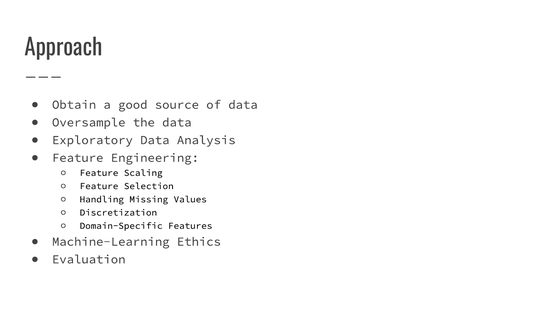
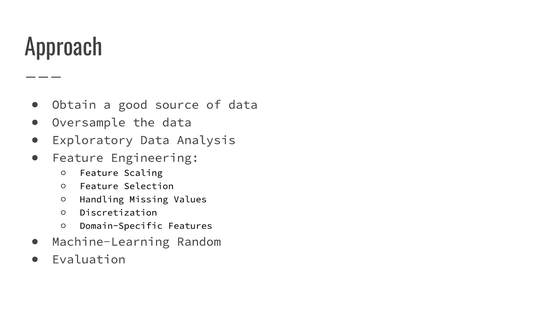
Ethics: Ethics -> Random
